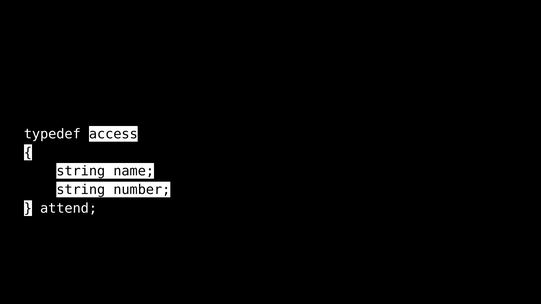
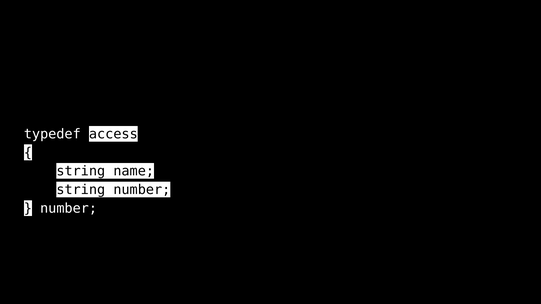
attend at (69, 209): attend -> number
